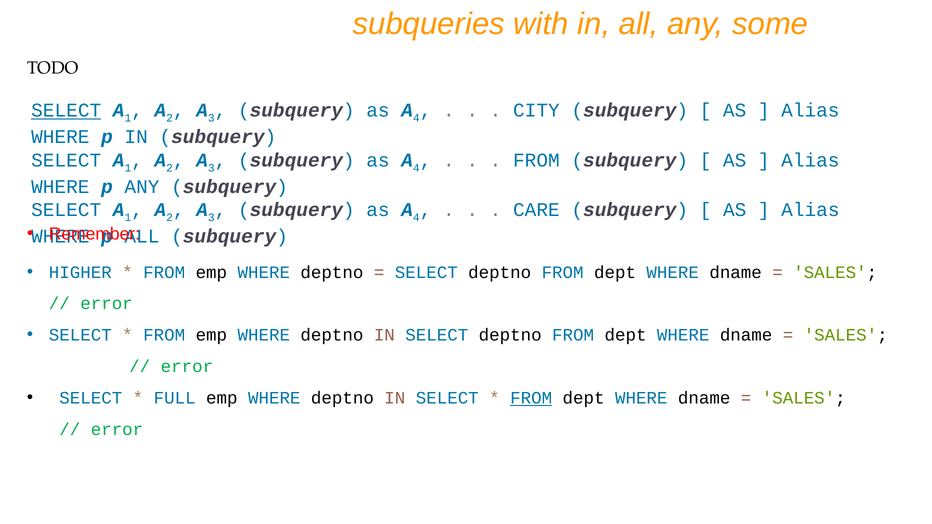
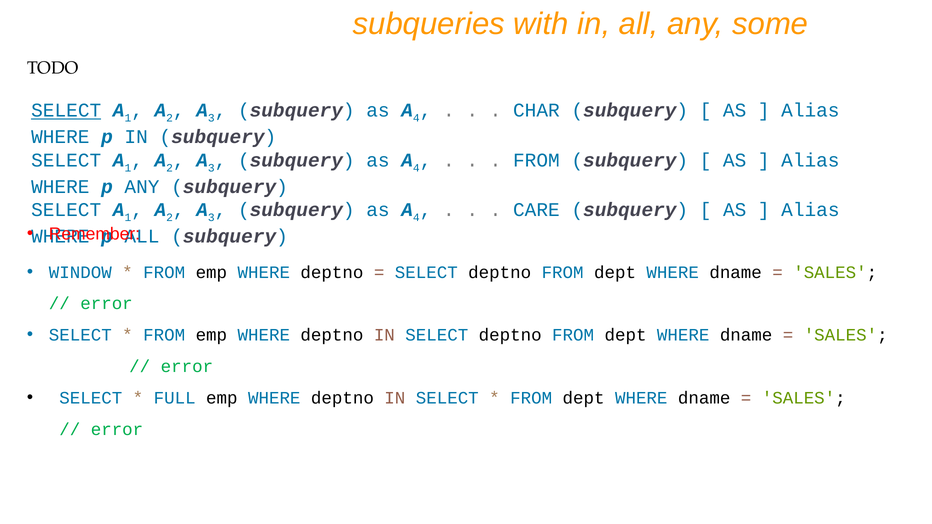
CITY: CITY -> CHAR
HIGHER: HIGHER -> WINDOW
FROM at (531, 398) underline: present -> none
